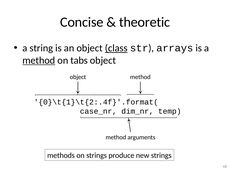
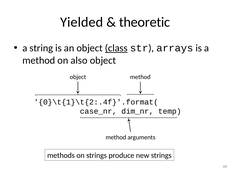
Concise: Concise -> Yielded
method at (39, 61) underline: present -> none
tabs: tabs -> also
